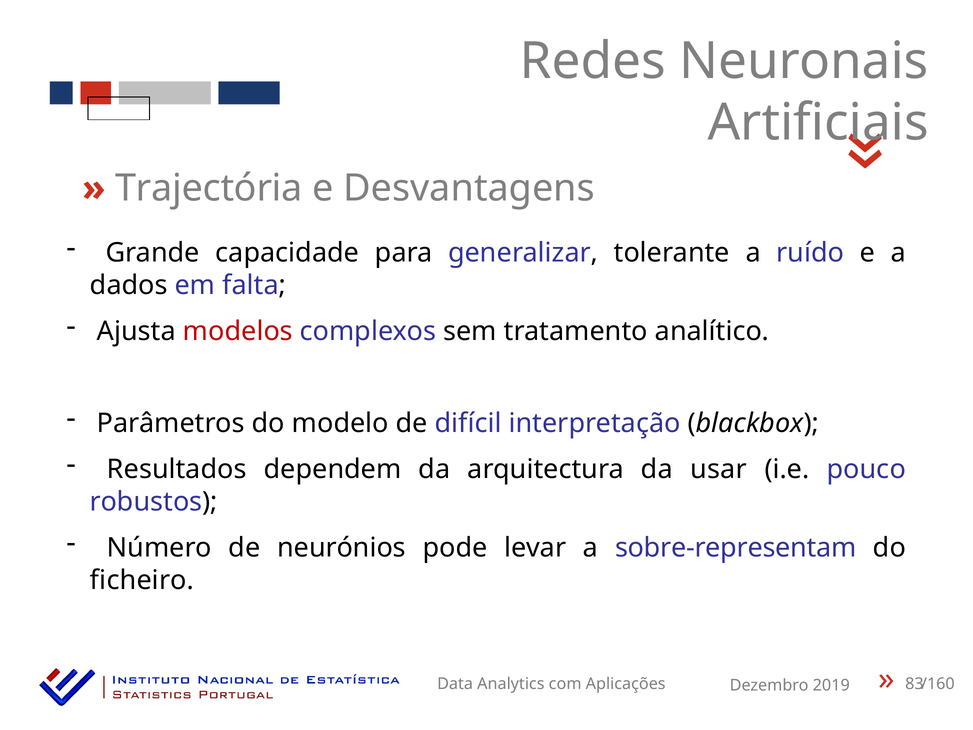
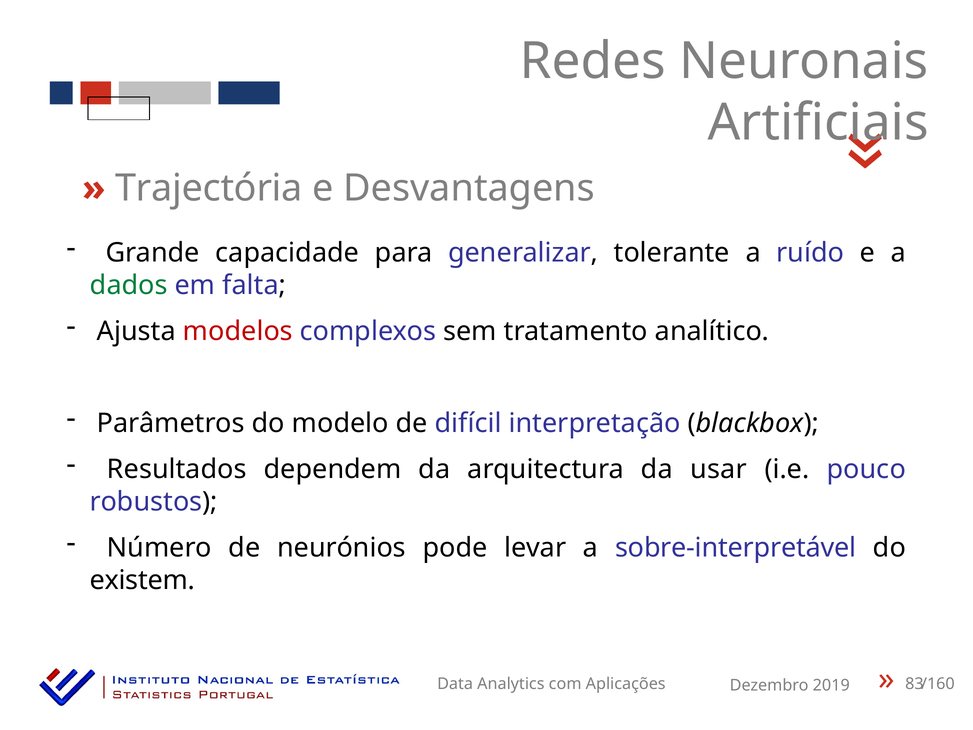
dados colour: black -> green
sobre-representam: sobre-representam -> sobre-interpretável
ficheiro: ficheiro -> existem
